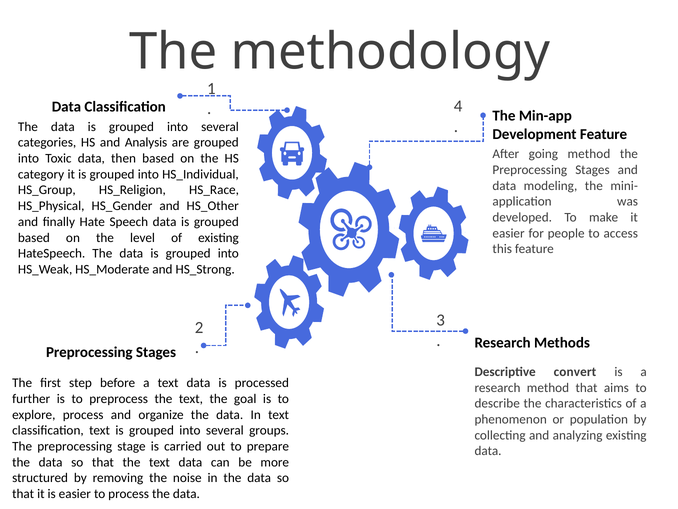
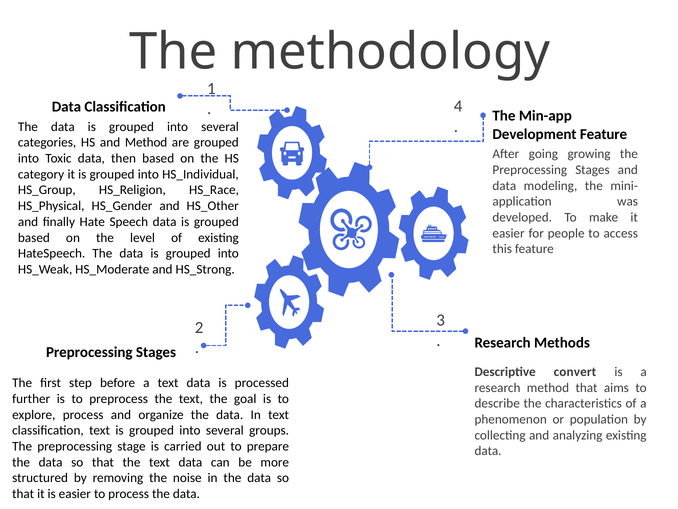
and Analysis: Analysis -> Method
going method: method -> growing
